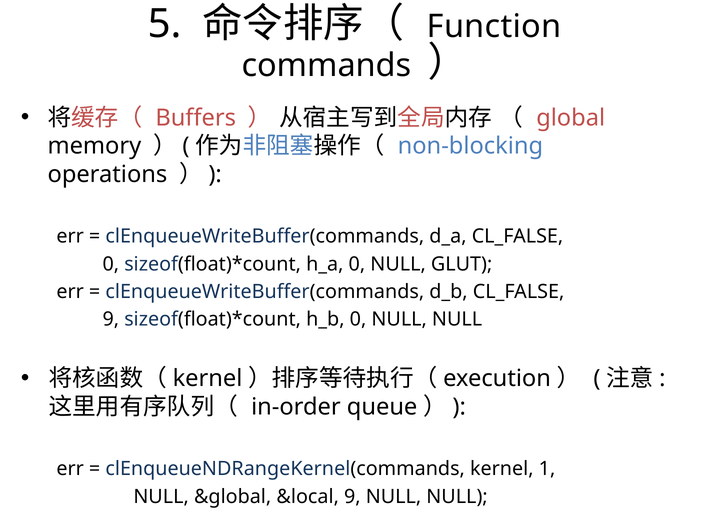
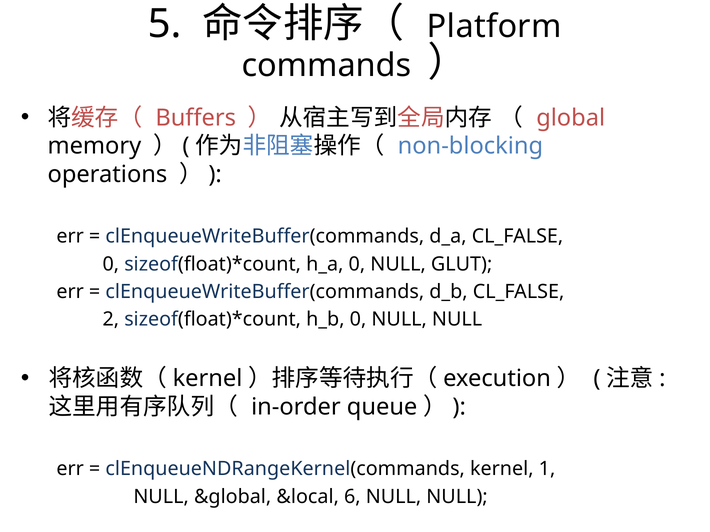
Function: Function -> Platform
9 at (111, 320): 9 -> 2
&local 9: 9 -> 6
